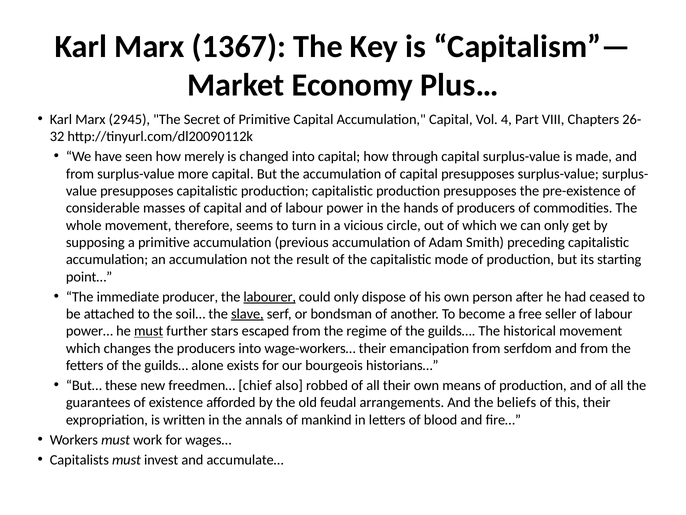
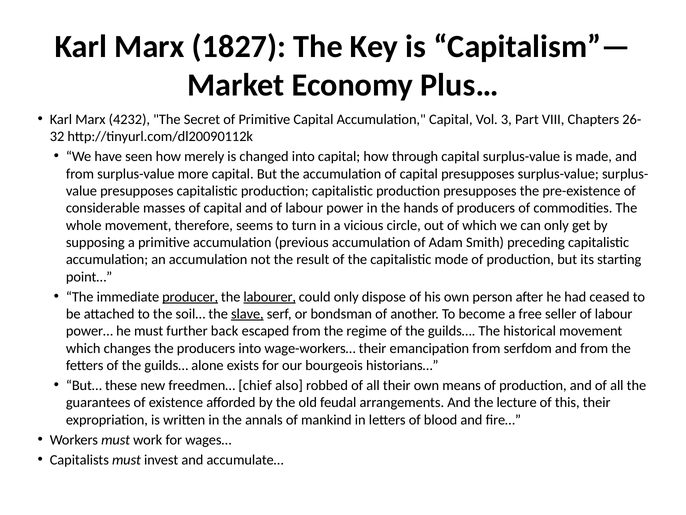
1367: 1367 -> 1827
2945: 2945 -> 4232
4: 4 -> 3
producer underline: none -> present
must at (149, 331) underline: present -> none
stars: stars -> back
beliefs: beliefs -> lecture
